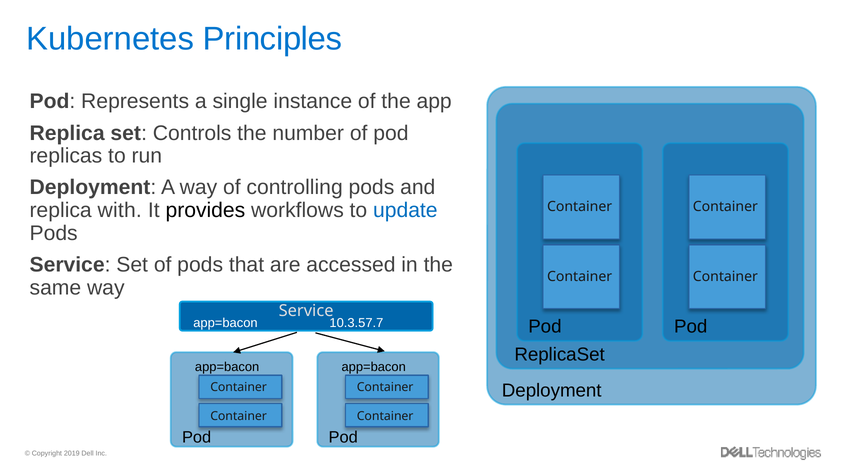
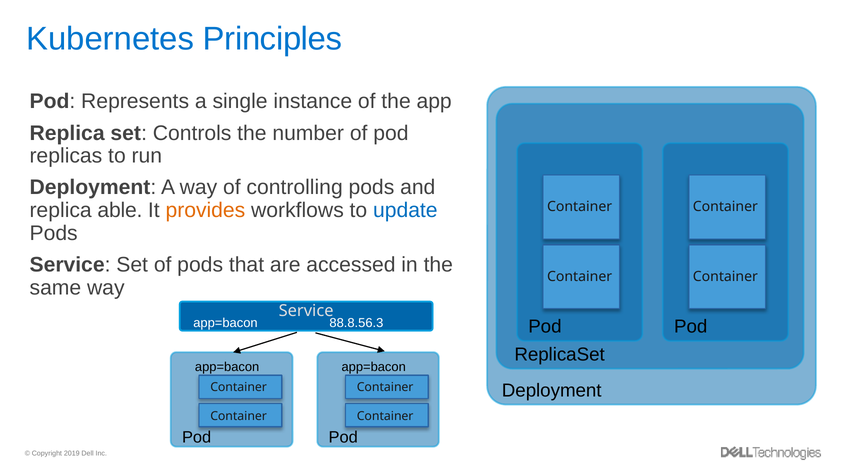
with: with -> able
provides colour: black -> orange
10.3.57.7: 10.3.57.7 -> 88.8.56.3
